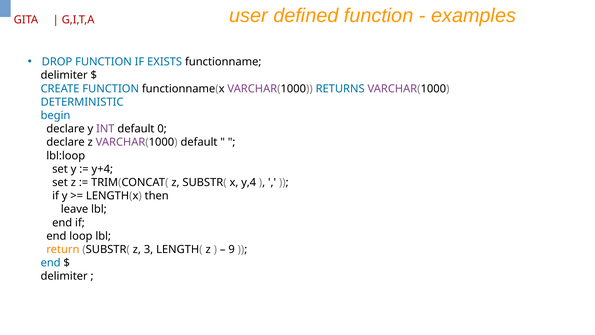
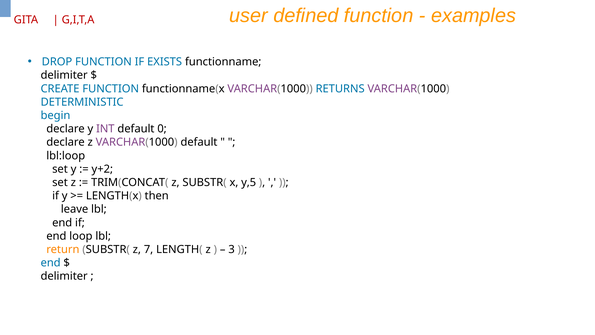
y+4: y+4 -> y+2
y,4: y,4 -> y,5
3: 3 -> 7
9: 9 -> 3
